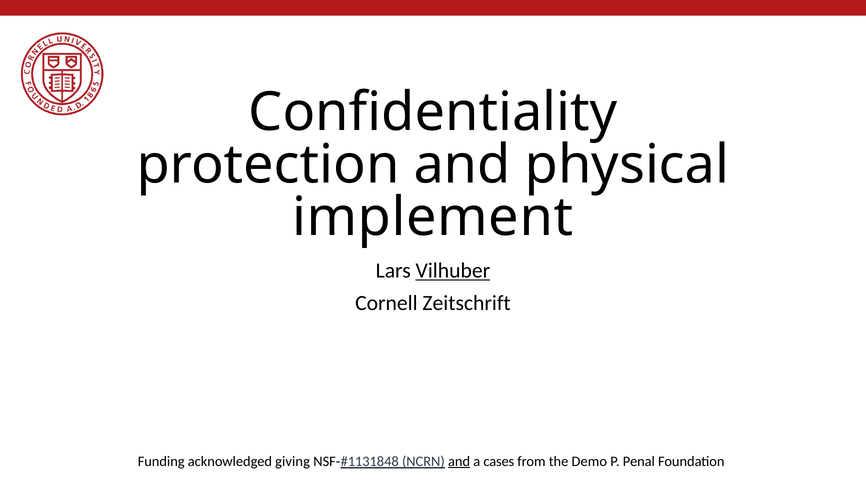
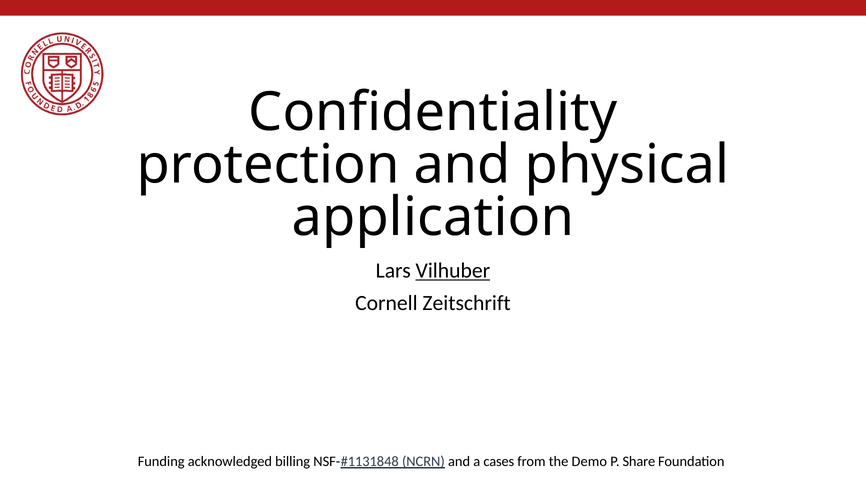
implement: implement -> application
giving: giving -> billing
and at (459, 461) underline: present -> none
Penal: Penal -> Share
